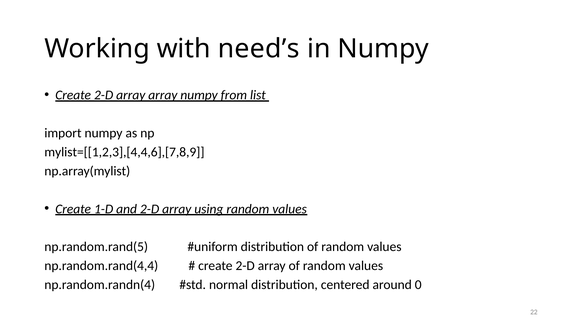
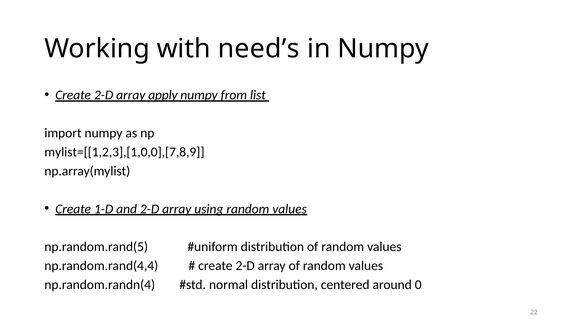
array array: array -> apply
mylist=[[1,2,3],[4,4,6],[7,8,9: mylist=[[1,2,3],[4,4,6],[7,8,9 -> mylist=[[1,2,3],[1,0,0],[7,8,9
